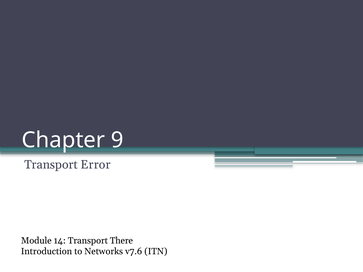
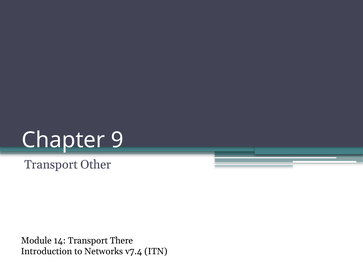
Error: Error -> Other
v7.6: v7.6 -> v7.4
